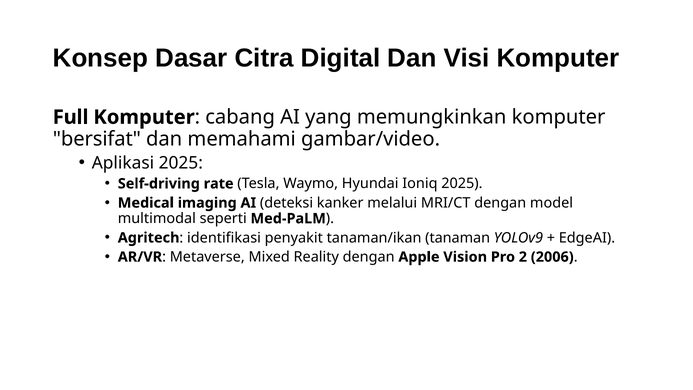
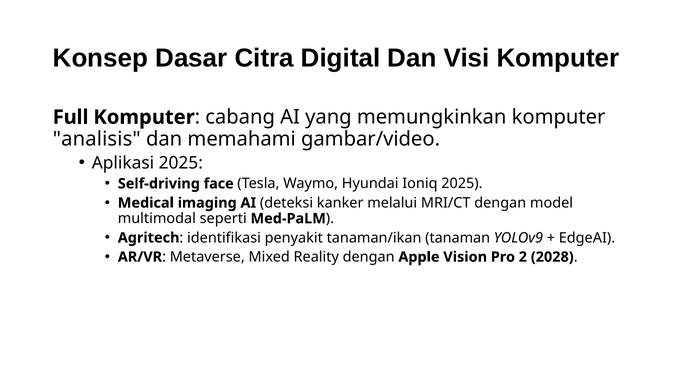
bersifat: bersifat -> analisis
rate: rate -> face
2006: 2006 -> 2028
